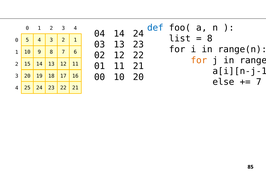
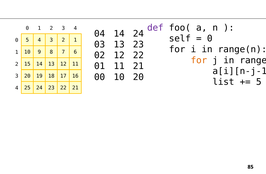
def colour: blue -> purple
list: list -> self
8 at (210, 39): 8 -> 0
else: else -> list
7 at (259, 82): 7 -> 5
